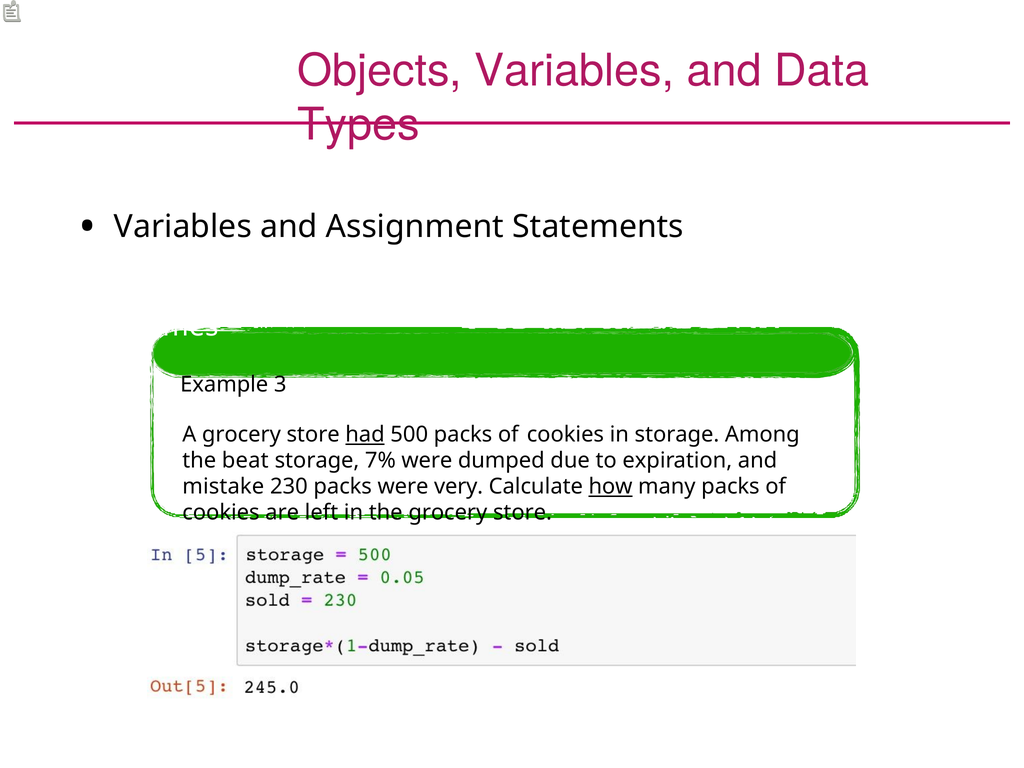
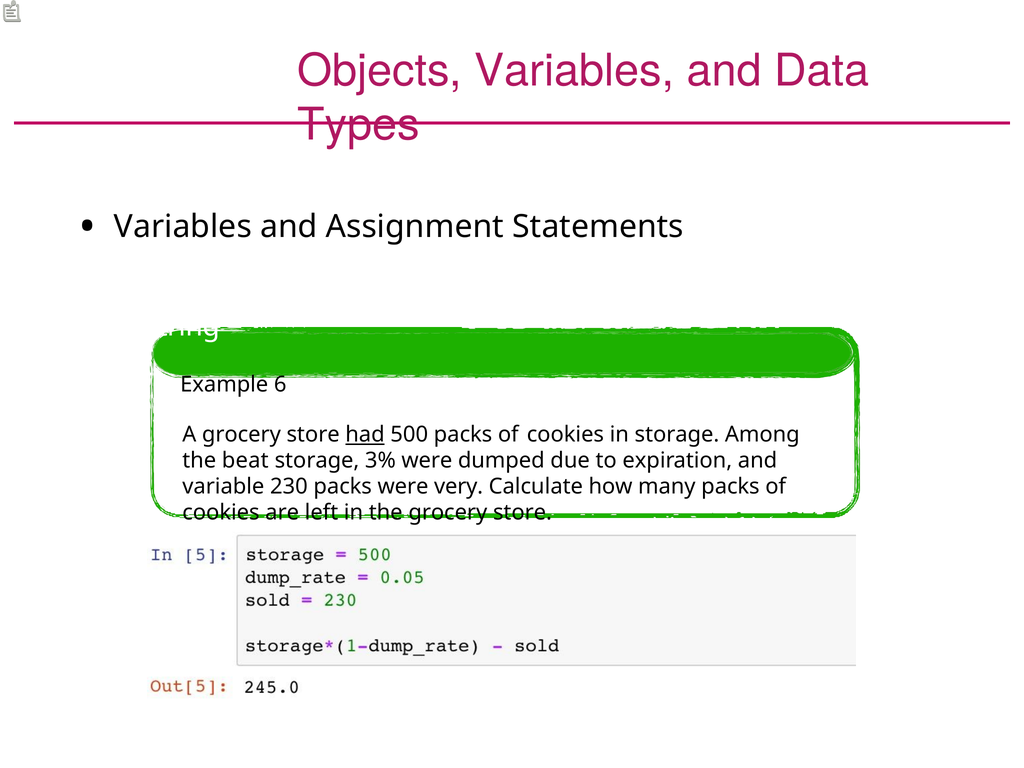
times: times -> string
3: 3 -> 6
7%: 7% -> 3%
mistake at (223, 487): mistake -> variable
how underline: present -> none
